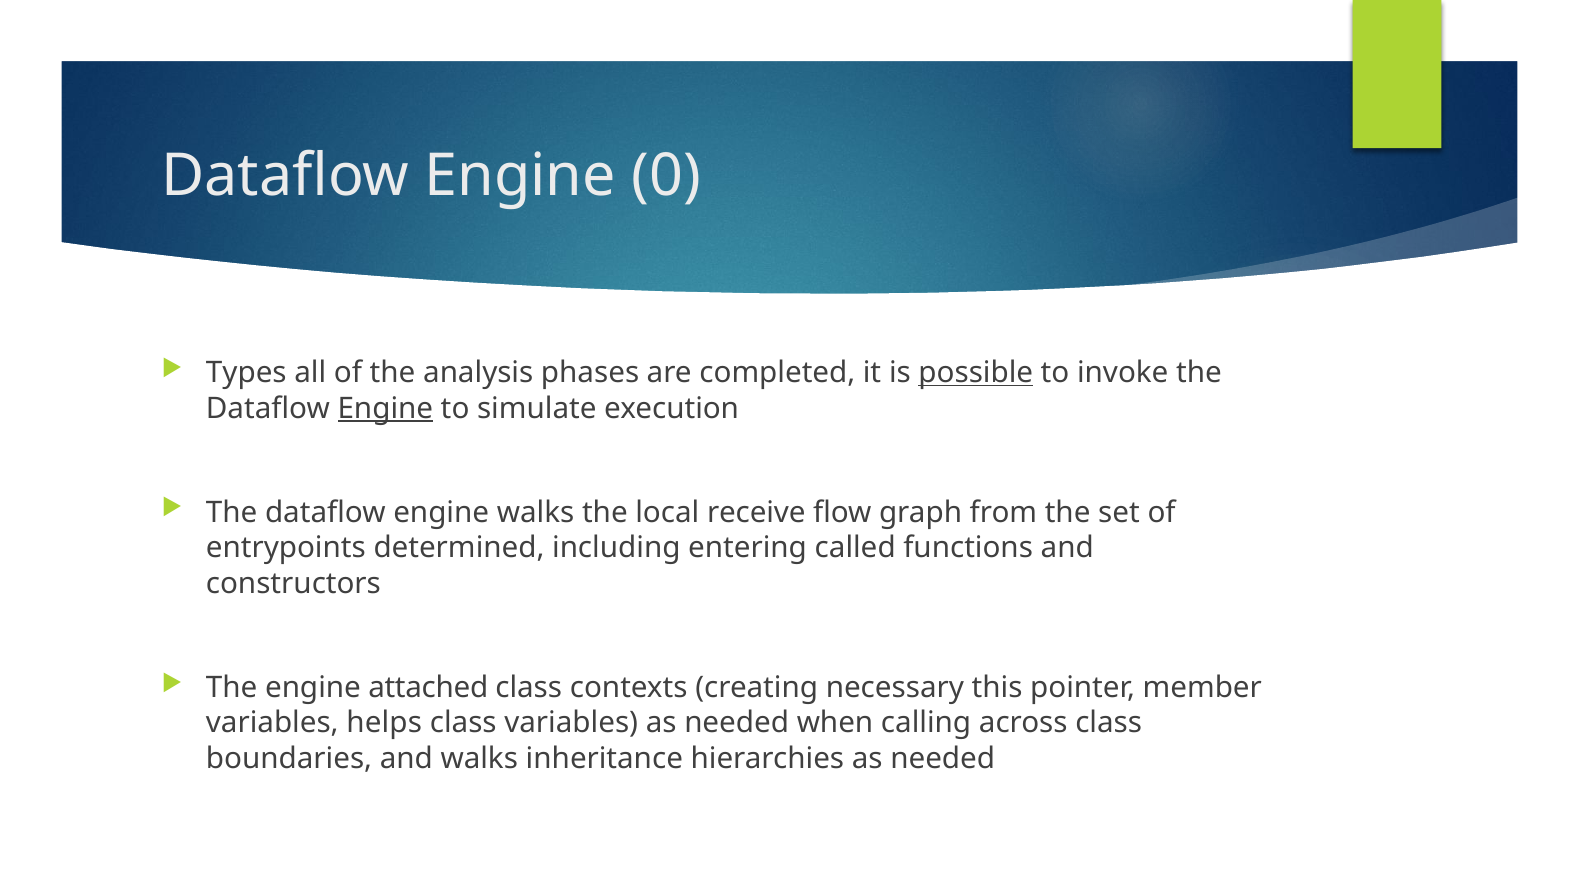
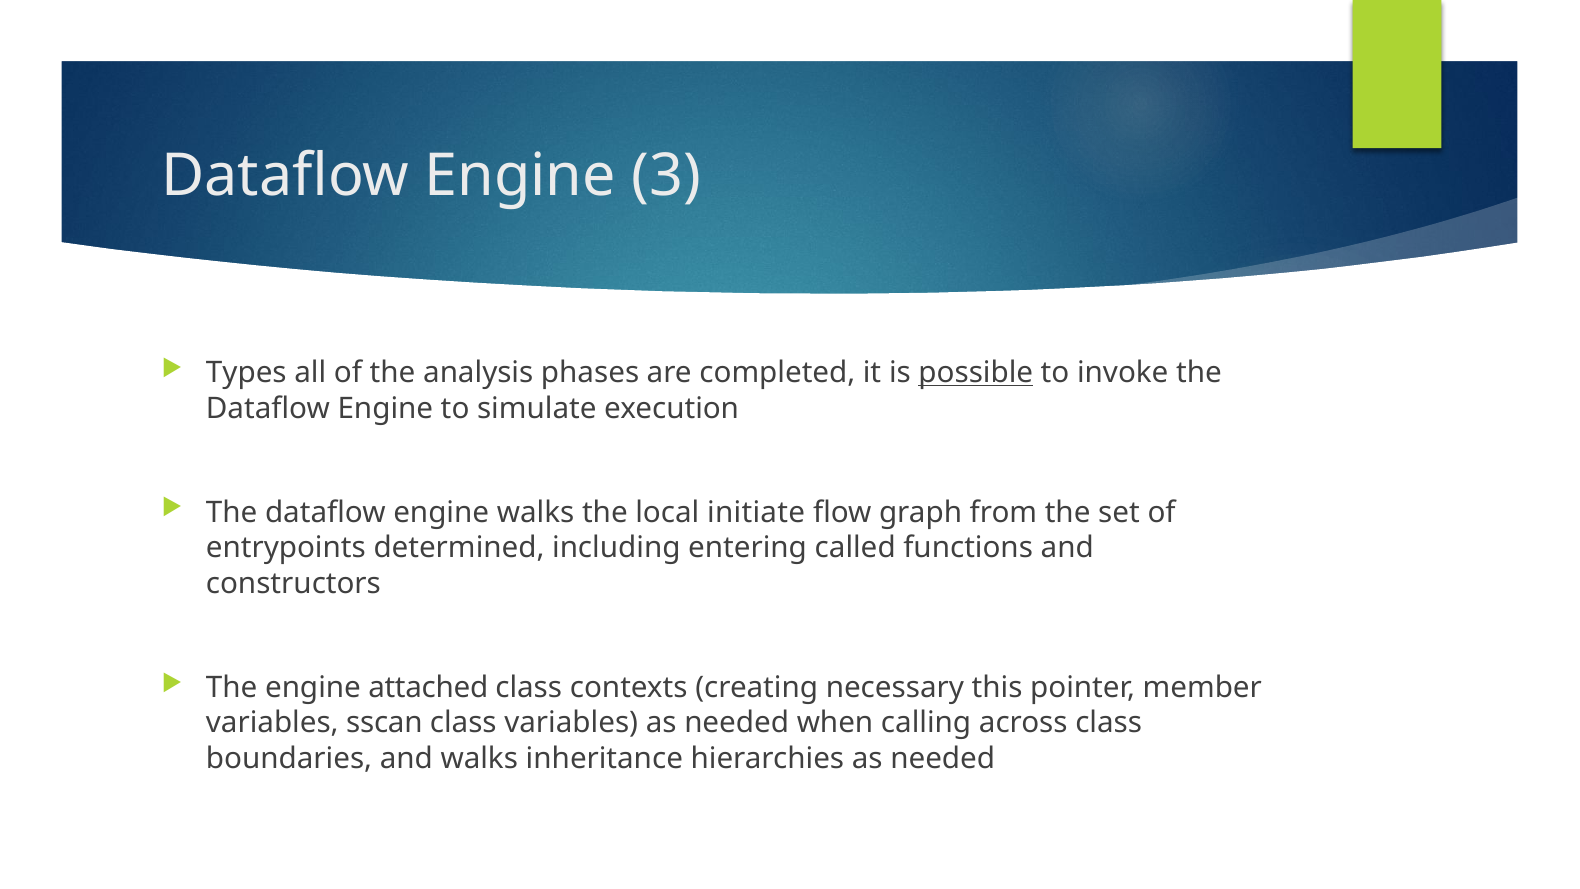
0: 0 -> 3
Engine at (385, 408) underline: present -> none
receive: receive -> initiate
helps: helps -> sscan
